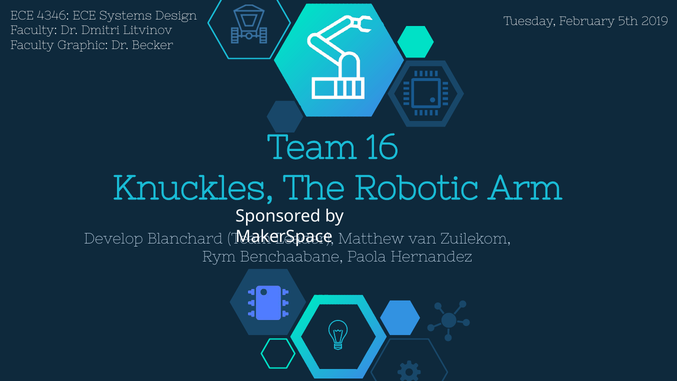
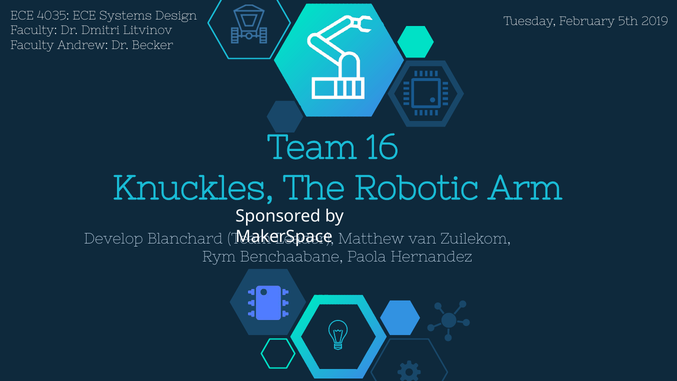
4346: 4346 -> 4035
Graphic: Graphic -> Andrew
